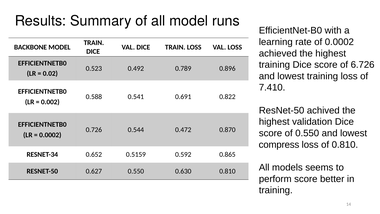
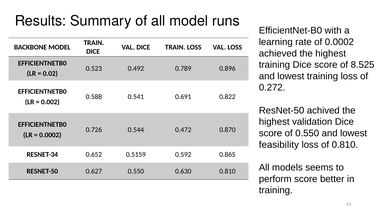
6.726: 6.726 -> 8.525
7.410: 7.410 -> 0.272
compress: compress -> feasibility
